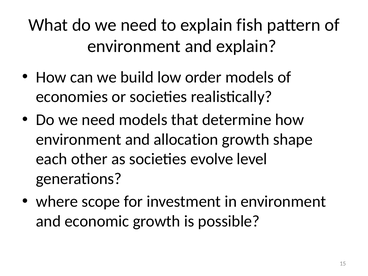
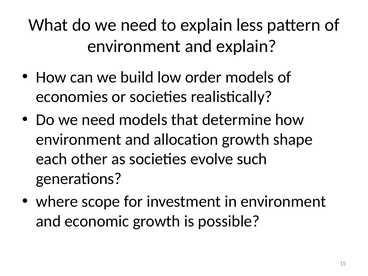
fish: fish -> less
level: level -> such
